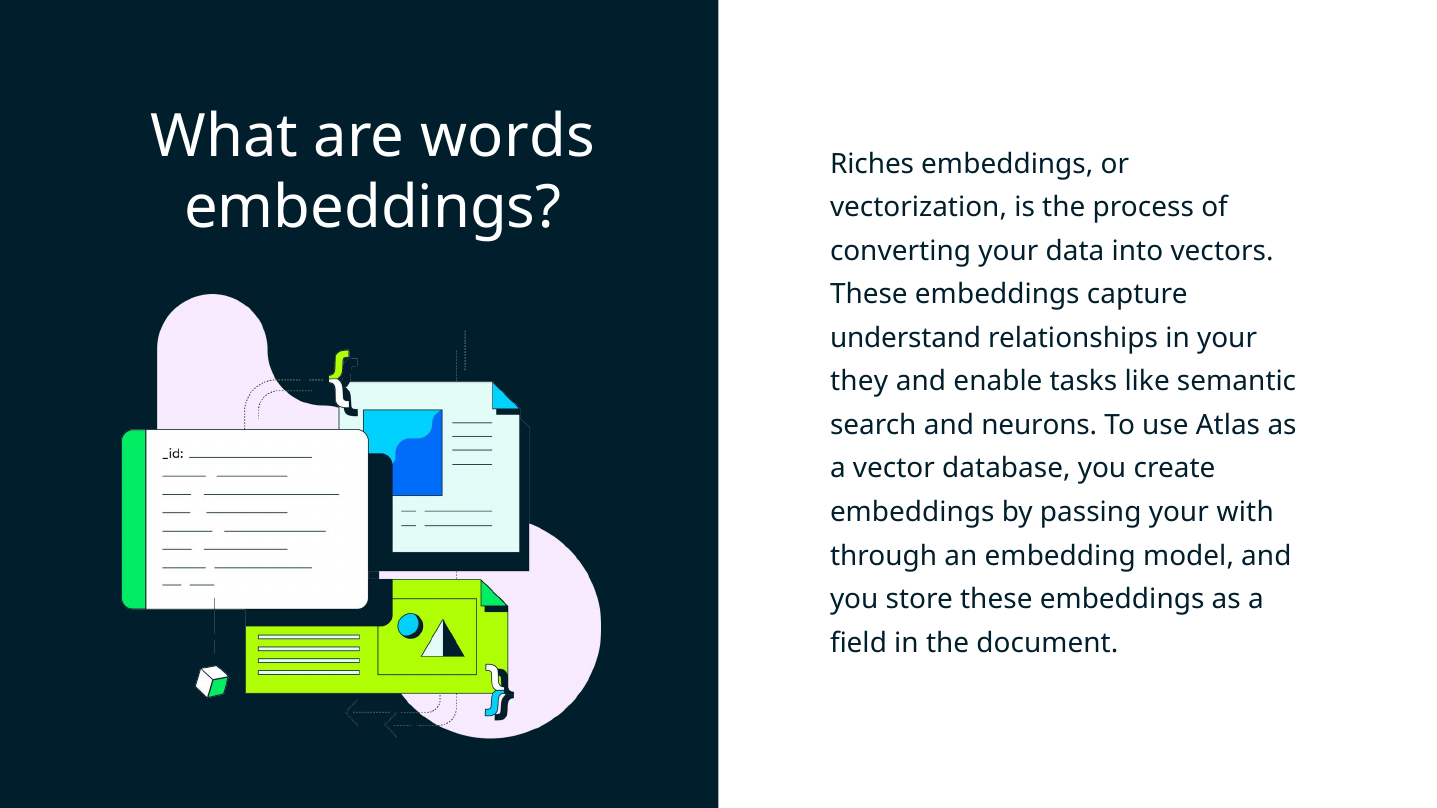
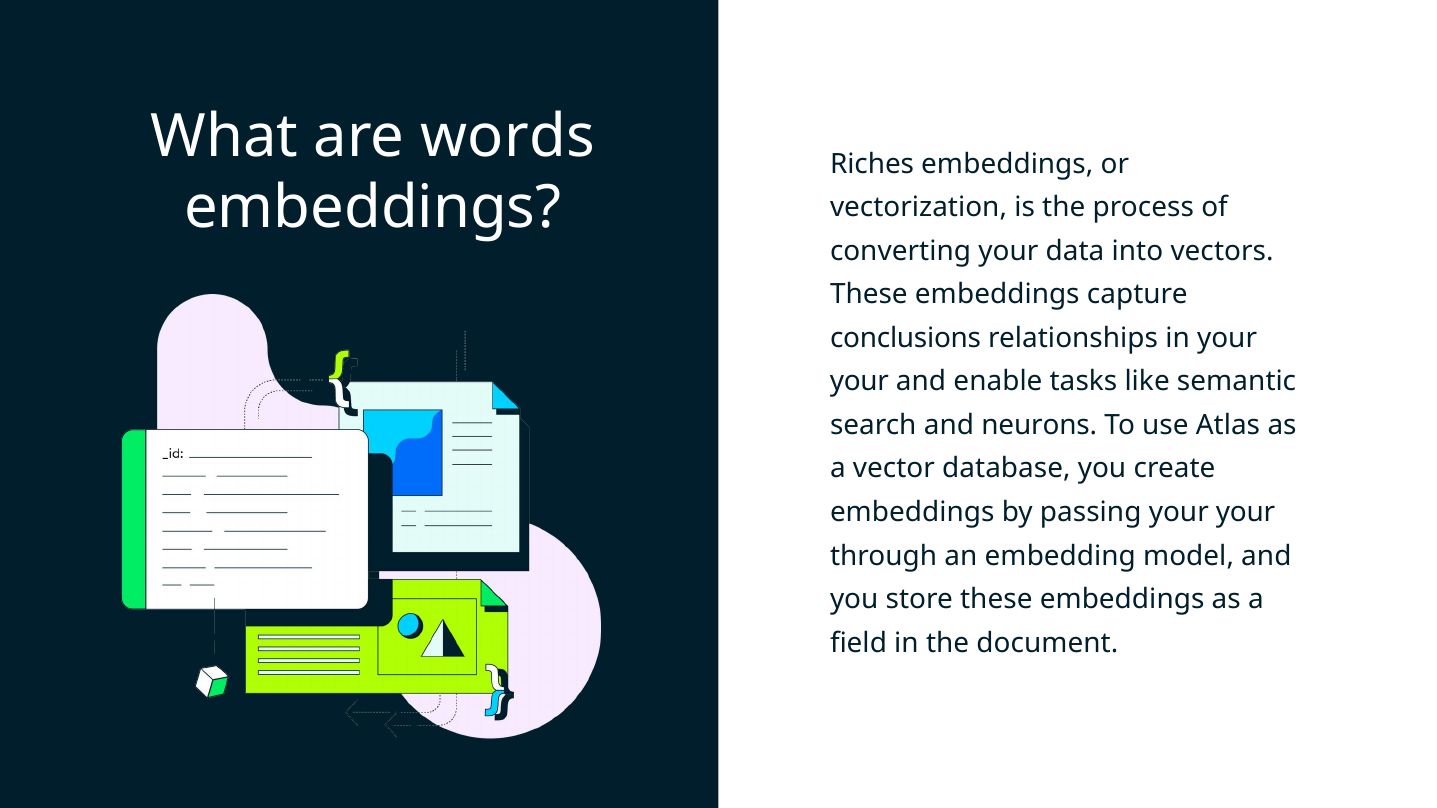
understand: understand -> conclusions
they at (859, 382): they -> your
passing your with: with -> your
